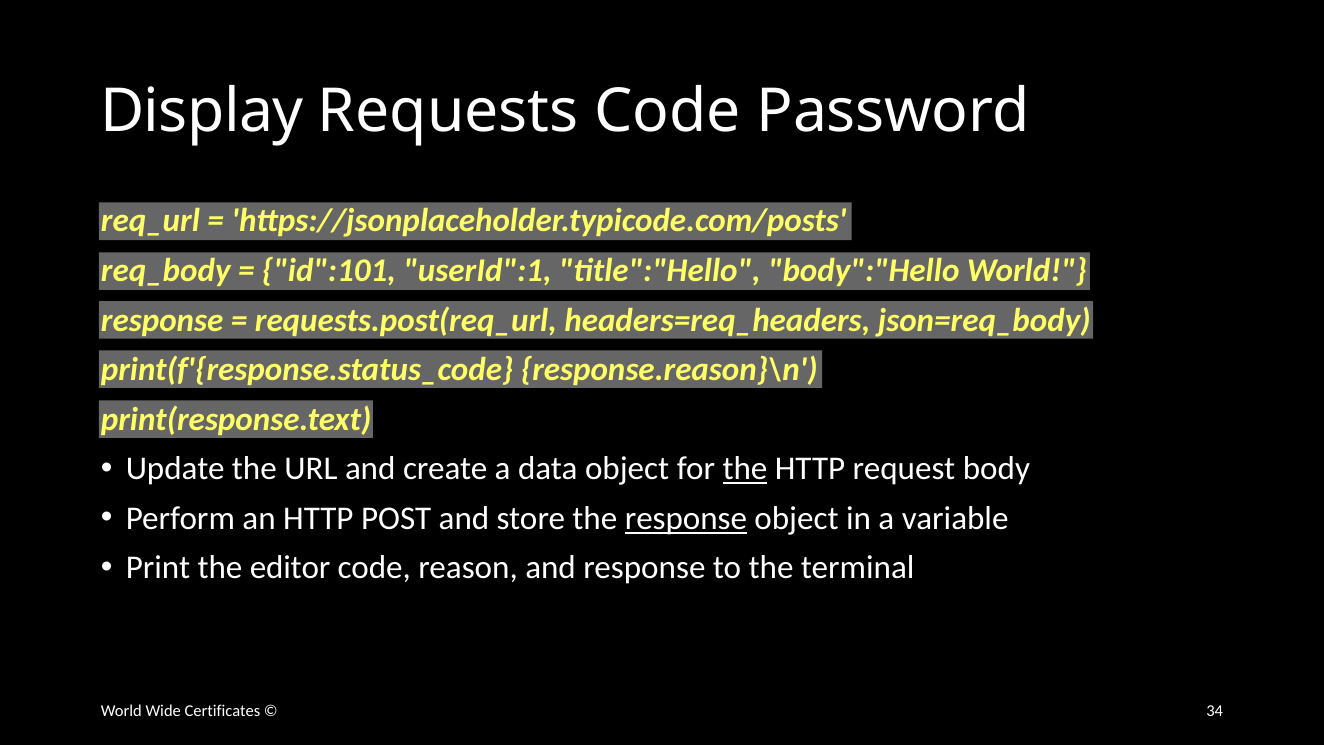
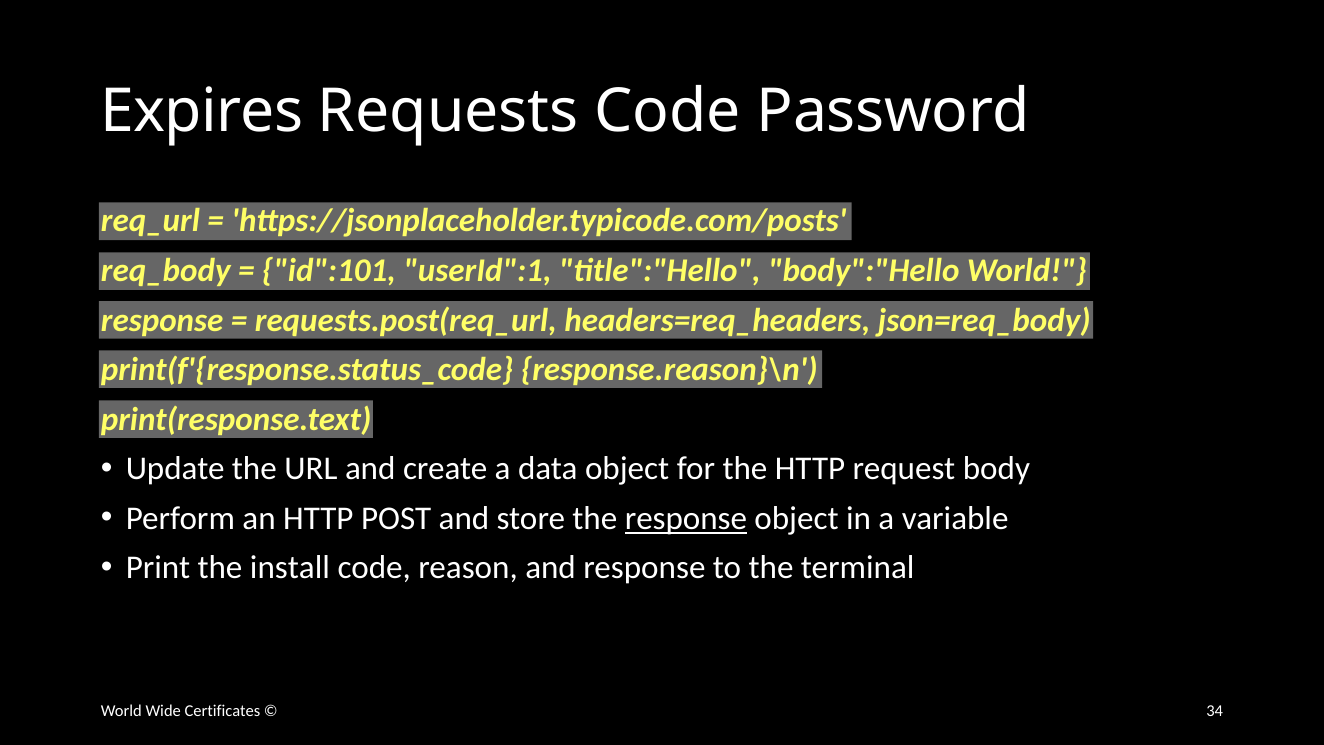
Display: Display -> Expires
the at (745, 469) underline: present -> none
editor: editor -> install
